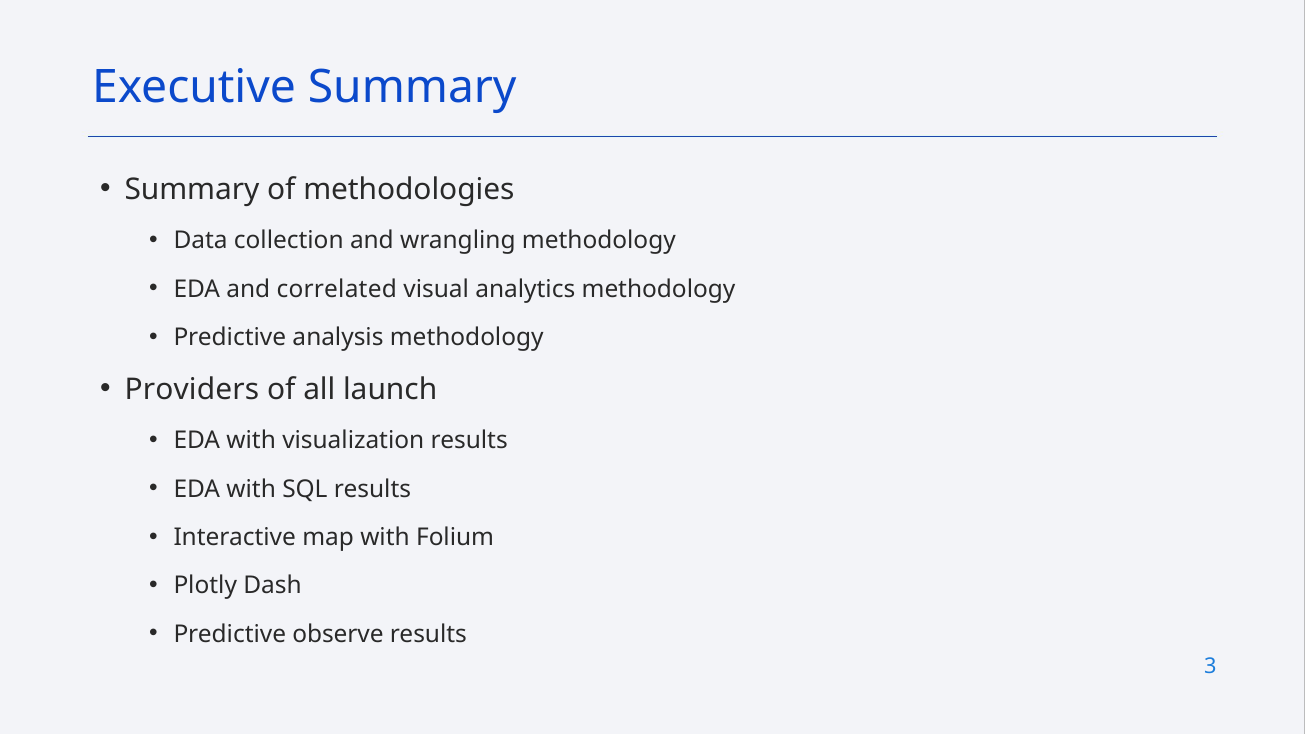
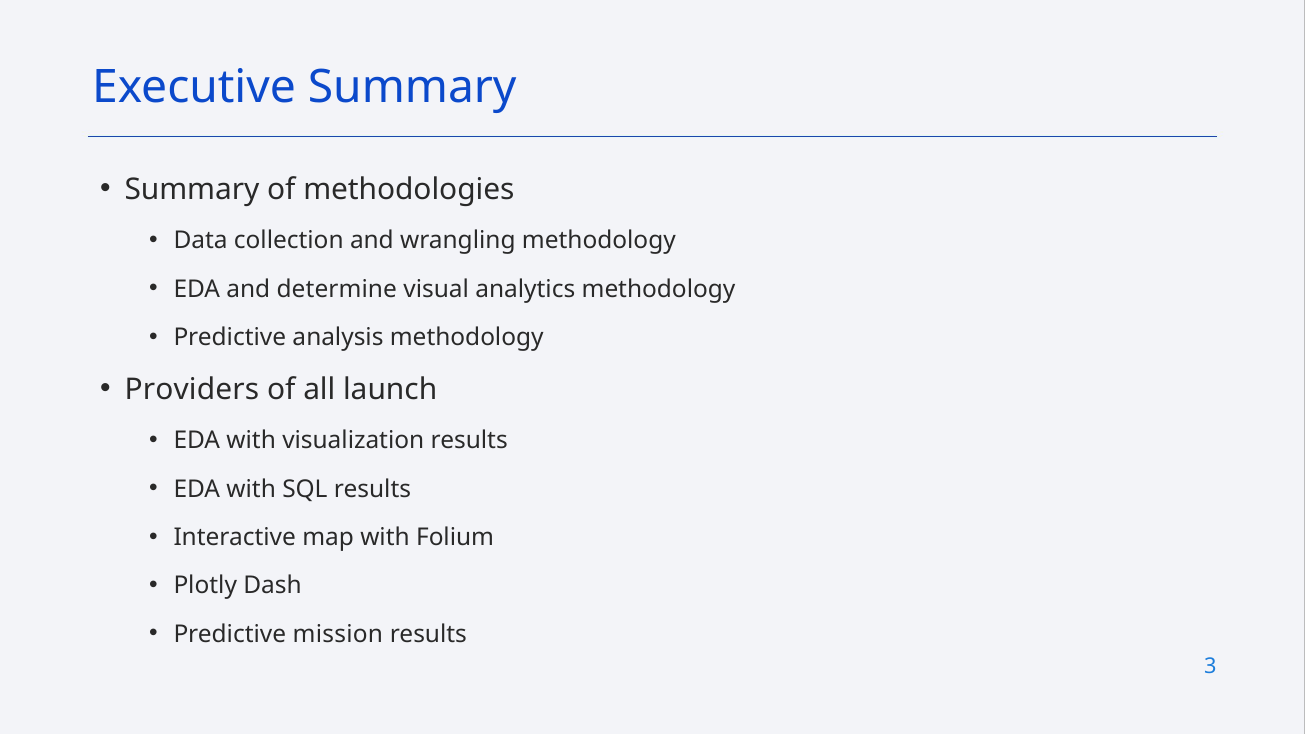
correlated: correlated -> determine
observe: observe -> mission
